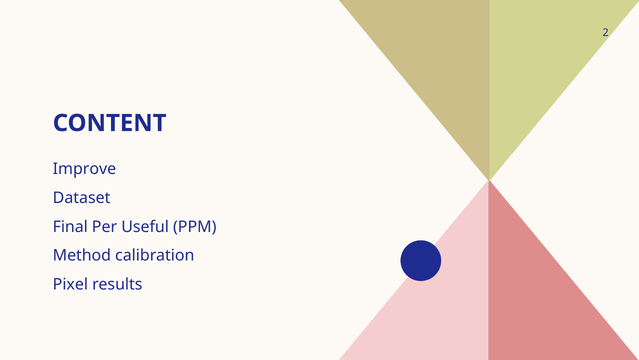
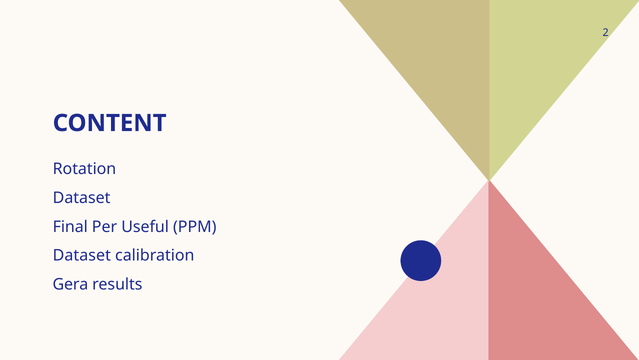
Improve: Improve -> Rotation
Method at (82, 255): Method -> Dataset
Pixel: Pixel -> Gera
